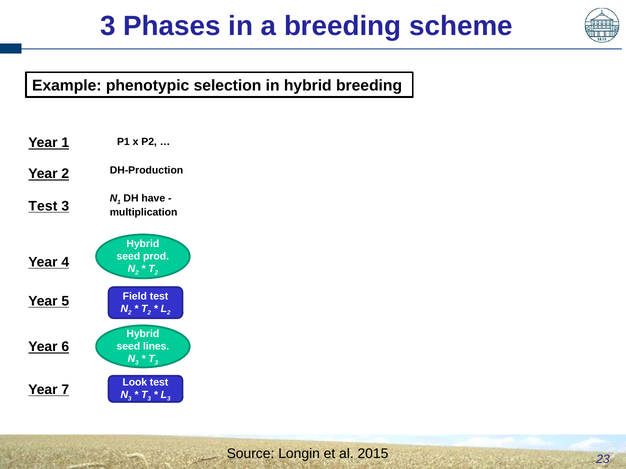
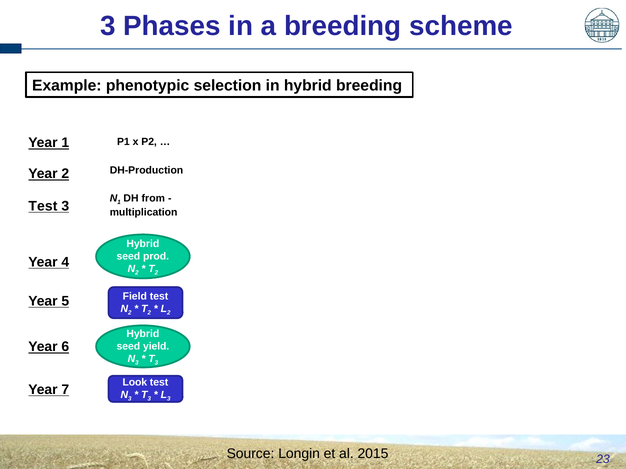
have: have -> from
lines: lines -> yield
